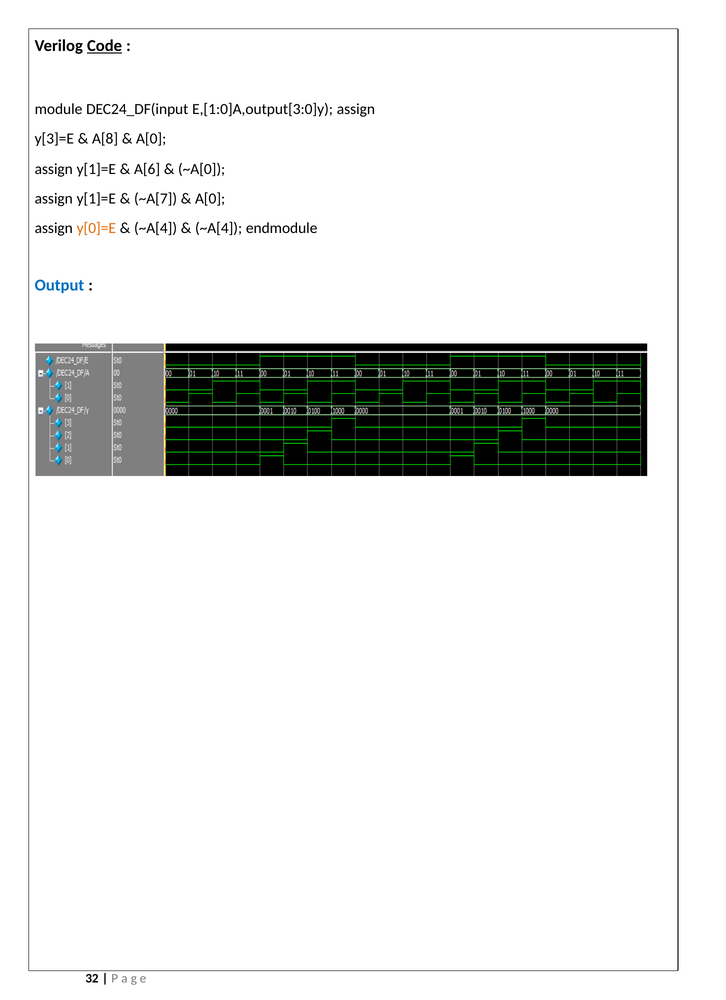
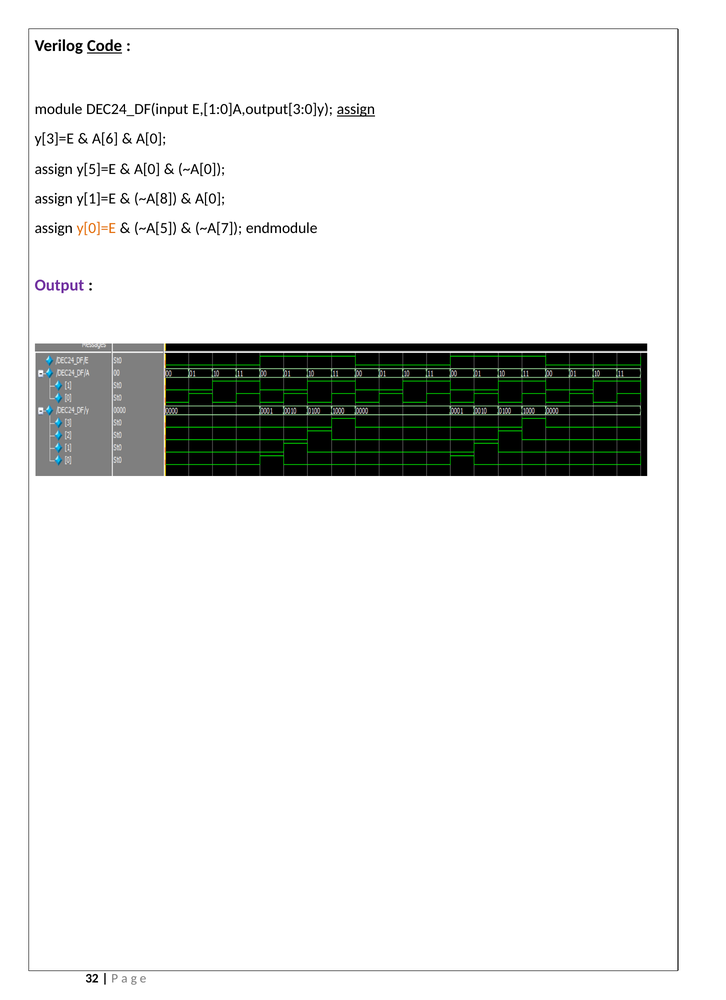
assign at (356, 109) underline: none -> present
A[8: A[8 -> A[6
y[1]=E at (96, 169): y[1]=E -> y[5]=E
A[6 at (147, 169): A[6 -> A[0
~A[7: ~A[7 -> ~A[8
~A[4 at (156, 228): ~A[4 -> ~A[5
~A[4 at (219, 228): ~A[4 -> ~A[7
Output colour: blue -> purple
